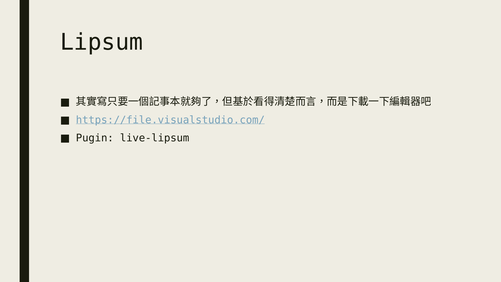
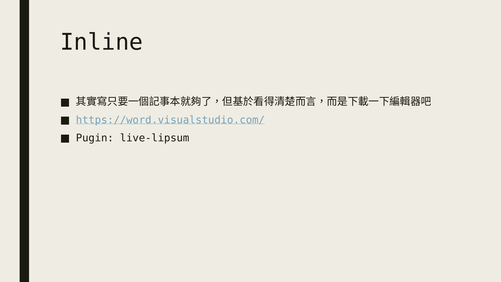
Lipsum: Lipsum -> Inline
https://file.visualstudio.com/: https://file.visualstudio.com/ -> https://word.visualstudio.com/
